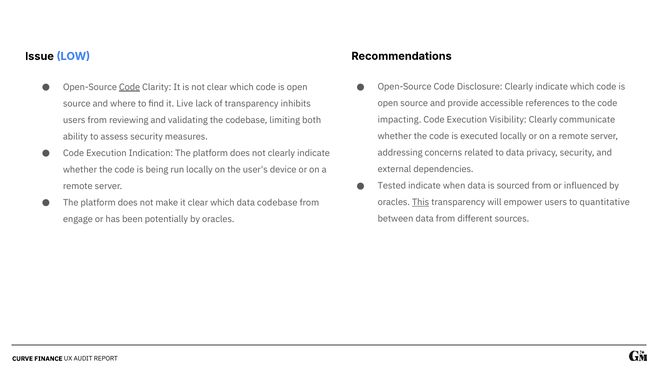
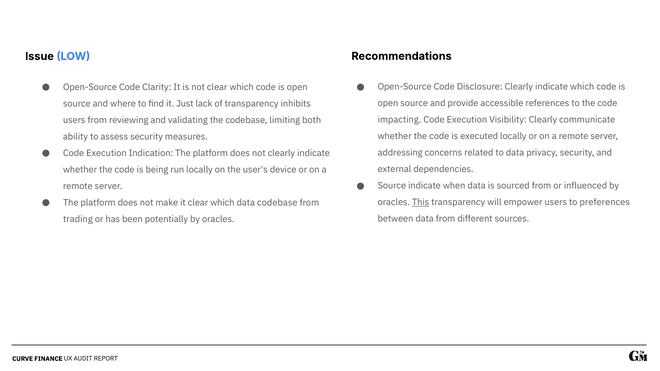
Code at (130, 87) underline: present -> none
Live: Live -> Just
Tested at (392, 186): Tested -> Source
quantitative: quantitative -> preferences
engage: engage -> trading
